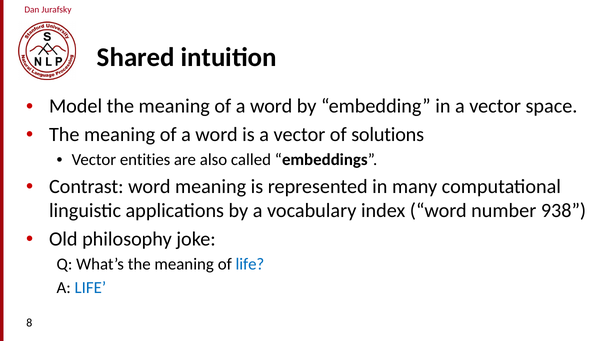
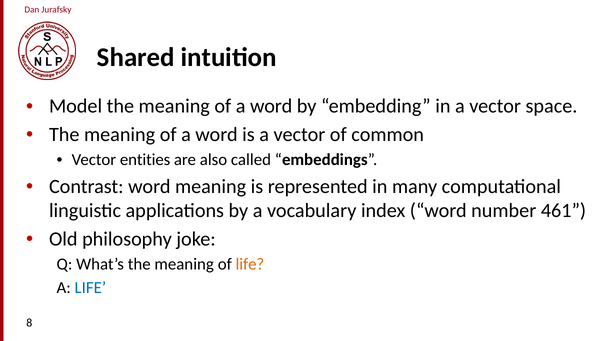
solutions: solutions -> common
938: 938 -> 461
life at (250, 264) colour: blue -> orange
